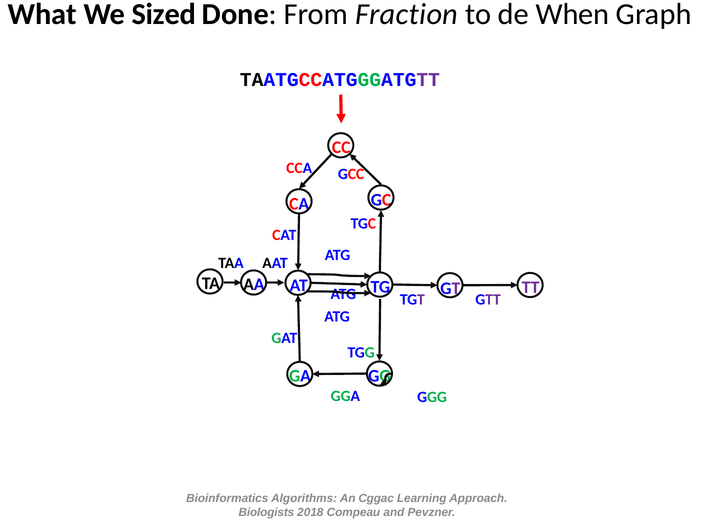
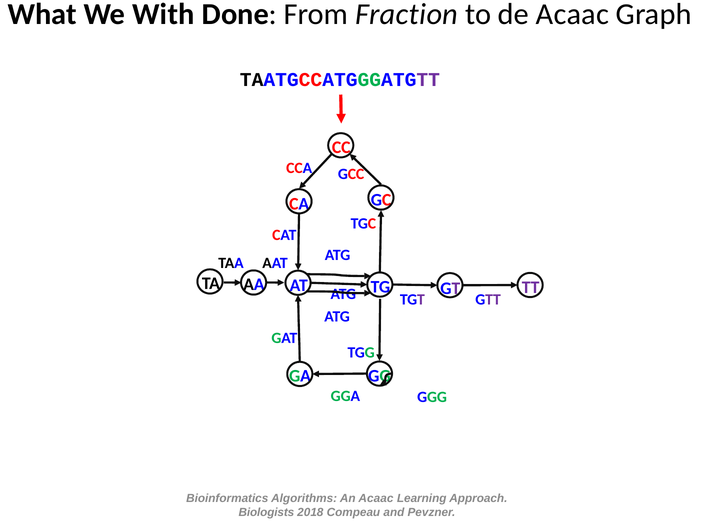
Sized: Sized -> With
de When: When -> Acaac
An Cggac: Cggac -> Acaac
